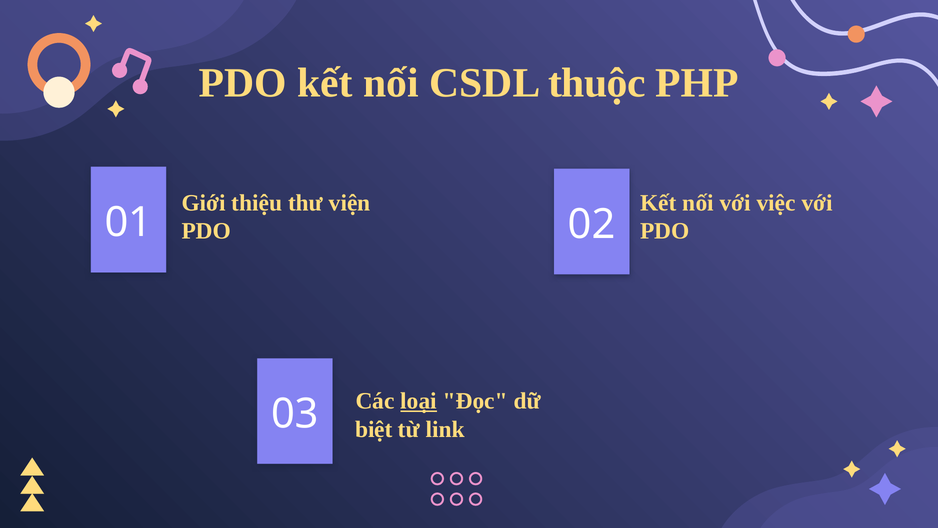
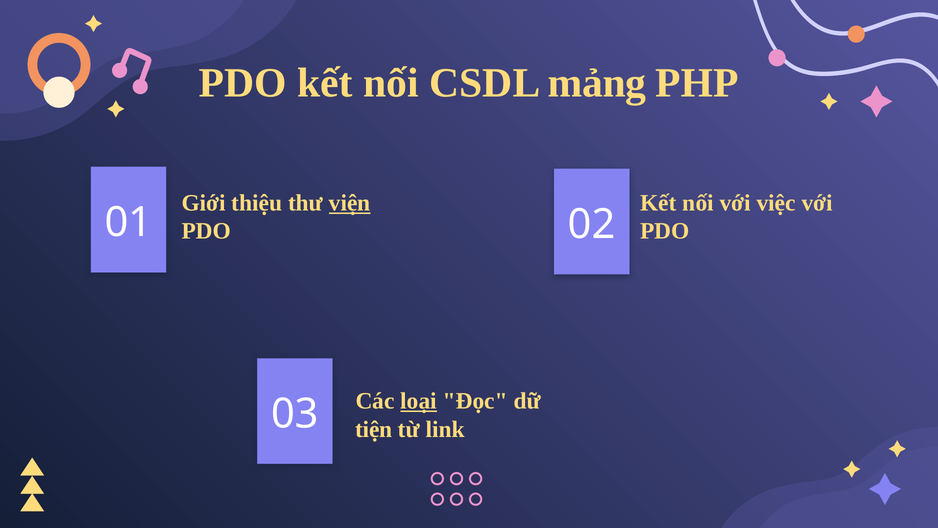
thuộc: thuộc -> mảng
viện underline: none -> present
biệt: biệt -> tiện
